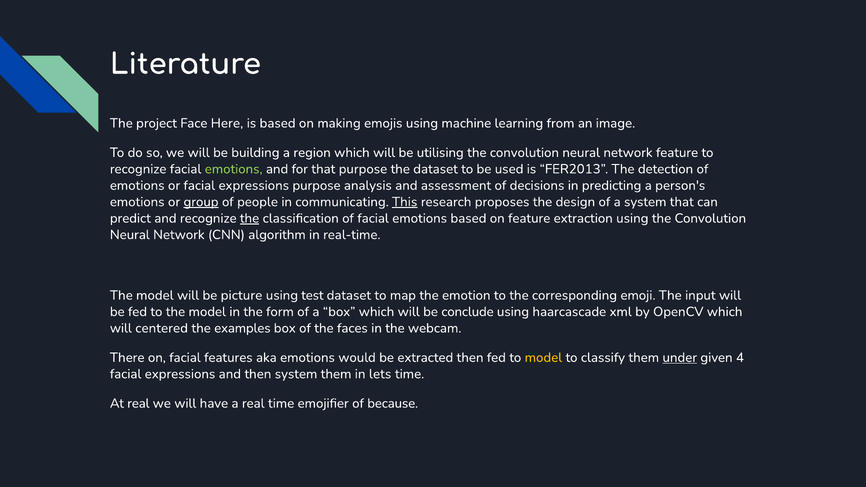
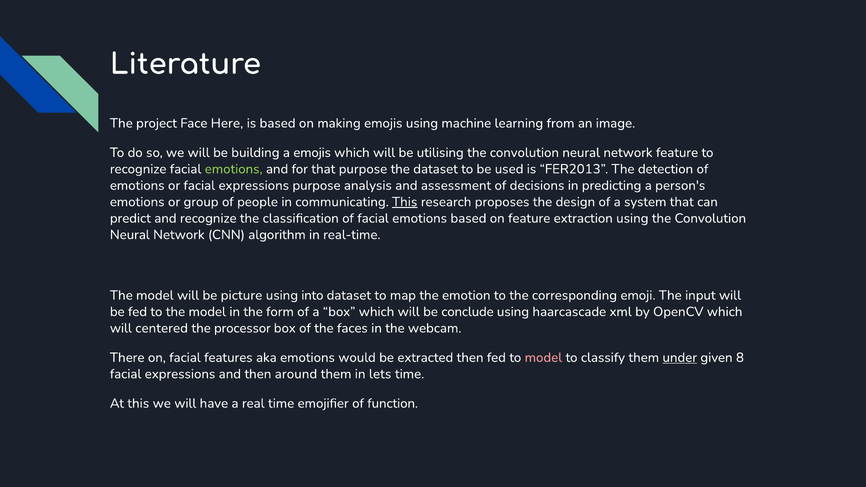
a region: region -> emojis
group underline: present -> none
the at (250, 218) underline: present -> none
test: test -> into
examples: examples -> processor
model at (543, 358) colour: yellow -> pink
4: 4 -> 8
then system: system -> around
At real: real -> this
because: because -> function
